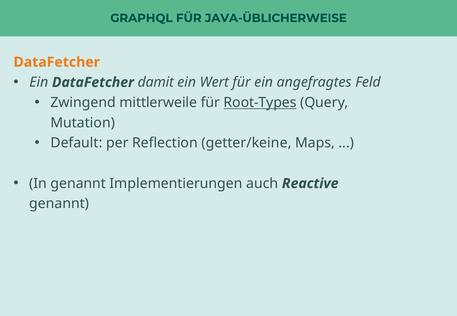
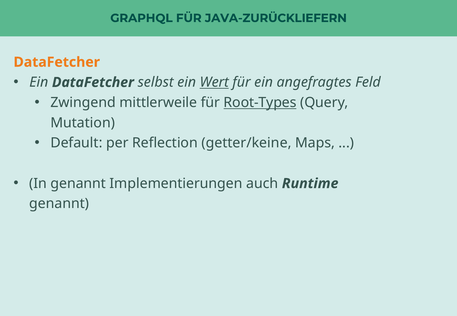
JAVA-ÜBLICHERWEISE: JAVA-ÜBLICHERWEISE -> JAVA-ZURÜCKLIEFERN
damit: damit -> selbst
Wert underline: none -> present
Reactive: Reactive -> Runtime
